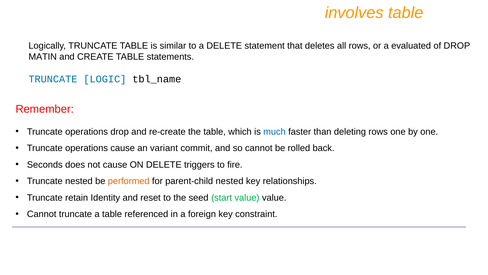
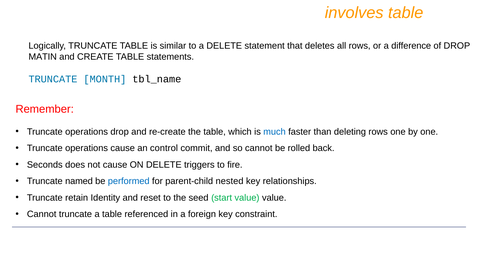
evaluated: evaluated -> difference
LOGIC: LOGIC -> MONTH
variant: variant -> control
Truncate nested: nested -> named
performed colour: orange -> blue
